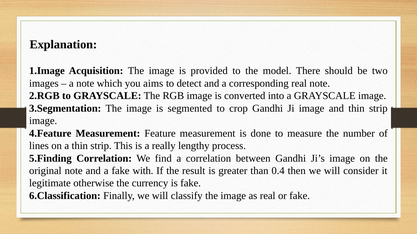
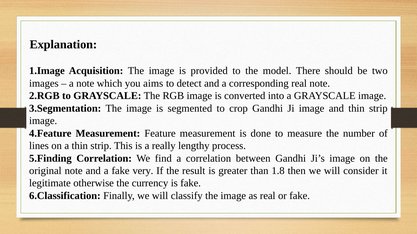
with: with -> very
0.4: 0.4 -> 1.8
